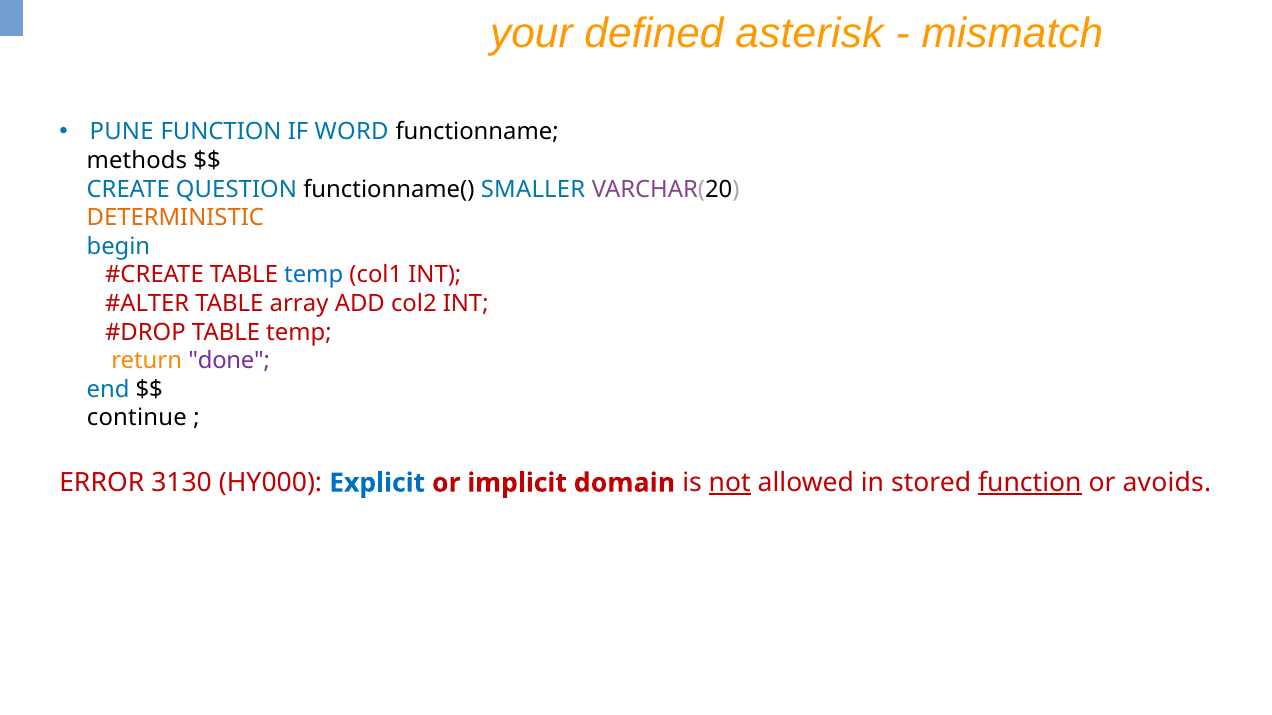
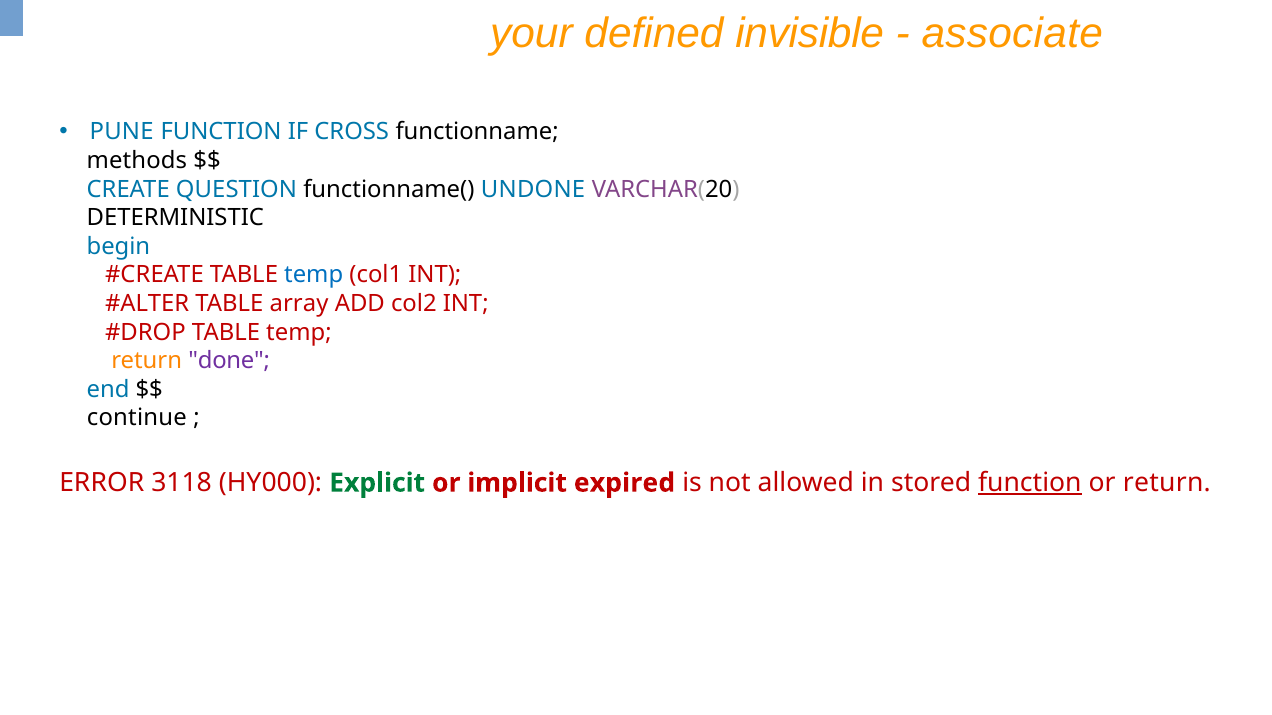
asterisk: asterisk -> invisible
mismatch: mismatch -> associate
WORD: WORD -> CROSS
SMALLER: SMALLER -> UNDONE
DETERMINISTIC colour: orange -> black
3130: 3130 -> 3118
Explicit colour: blue -> green
domain: domain -> expired
not underline: present -> none
or avoids: avoids -> return
